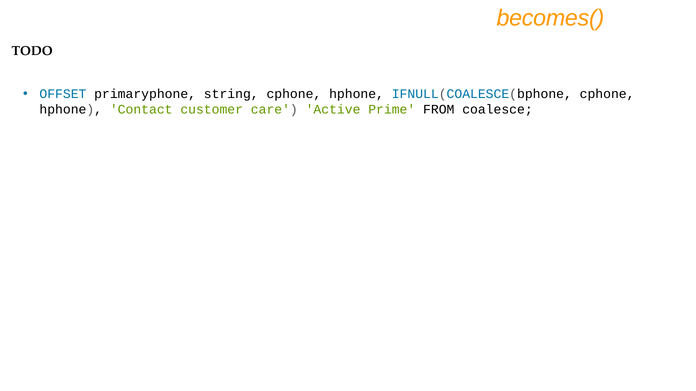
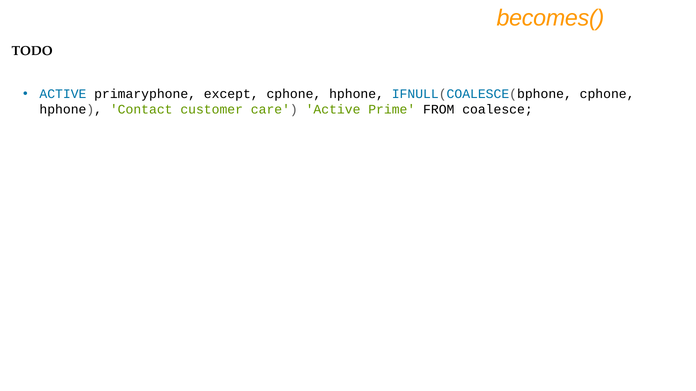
OFFSET at (63, 94): OFFSET -> ACTIVE
string: string -> except
